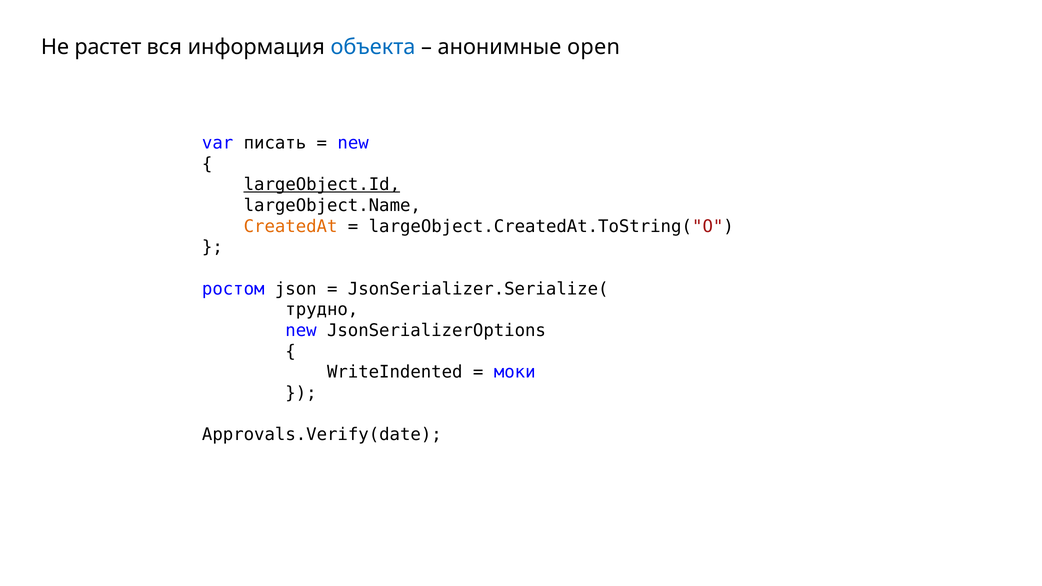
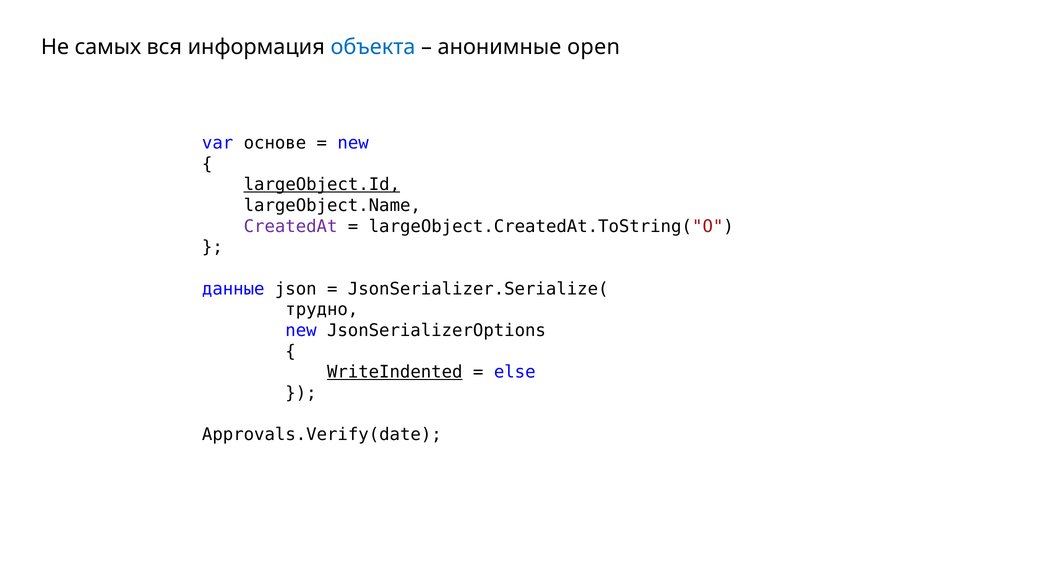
растет: растет -> самых
писать: писать -> основе
CreatedAt colour: orange -> purple
ростом: ростом -> данные
WriteIndented underline: none -> present
моки: моки -> else
